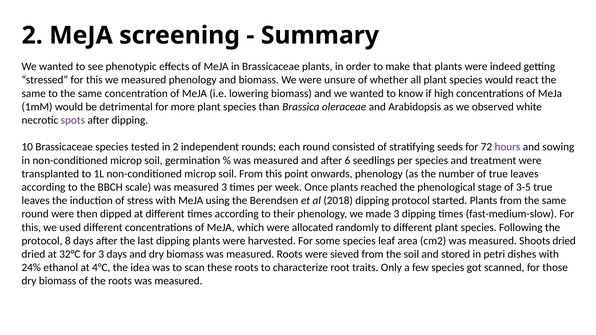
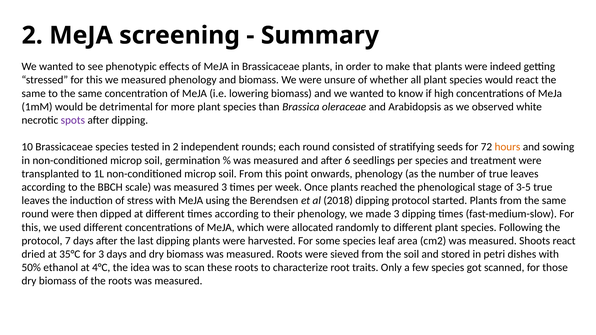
hours colour: purple -> orange
8: 8 -> 7
Shoots dried: dried -> react
32°C: 32°C -> 35°C
24%: 24% -> 50%
